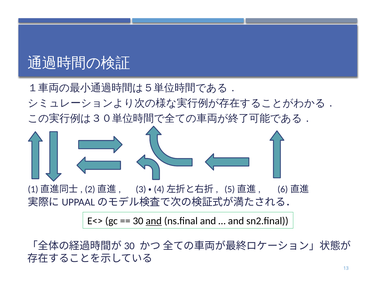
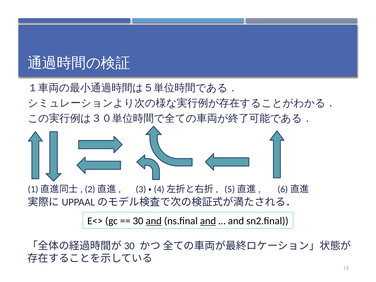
and at (208, 221) underline: none -> present
